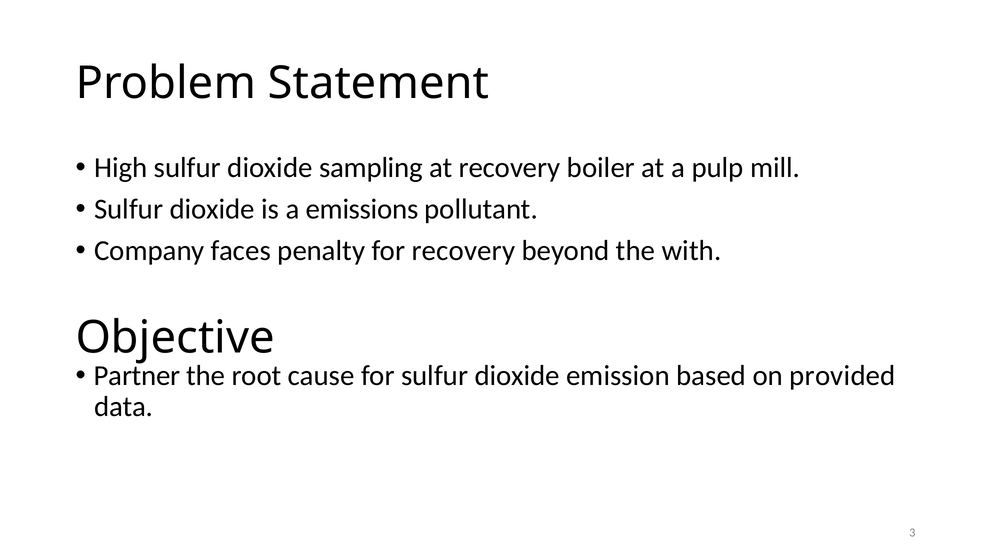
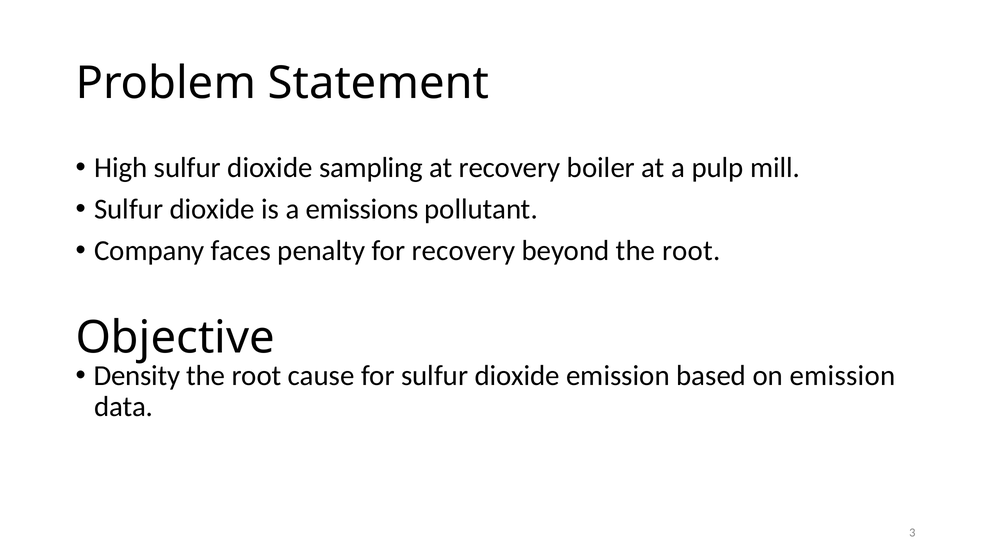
beyond the with: with -> root
Partner: Partner -> Density
on provided: provided -> emission
